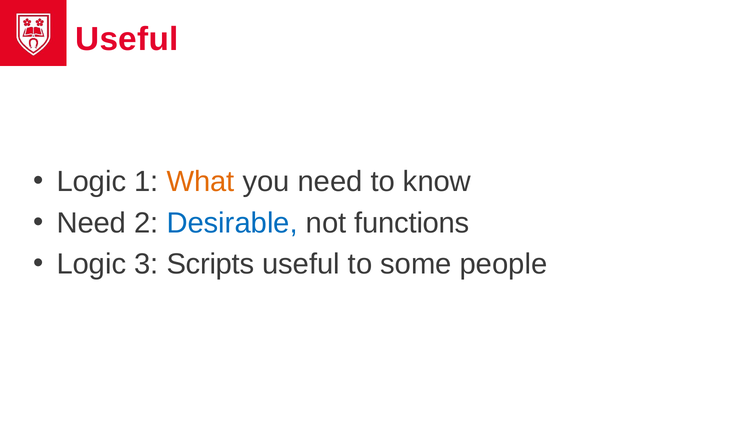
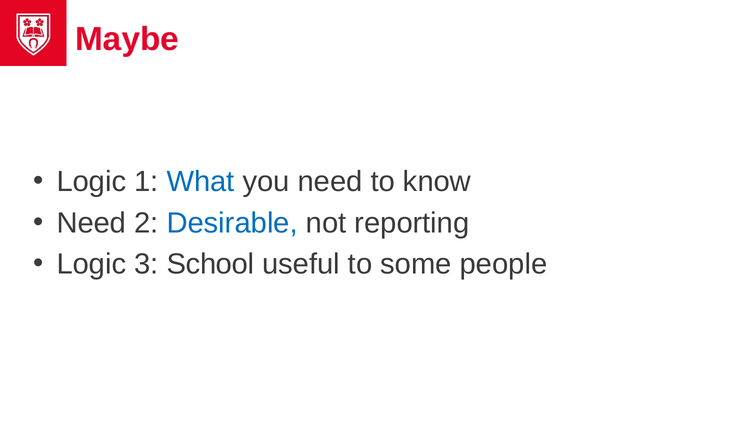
Useful at (127, 39): Useful -> Maybe
What colour: orange -> blue
functions: functions -> reporting
Scripts: Scripts -> School
